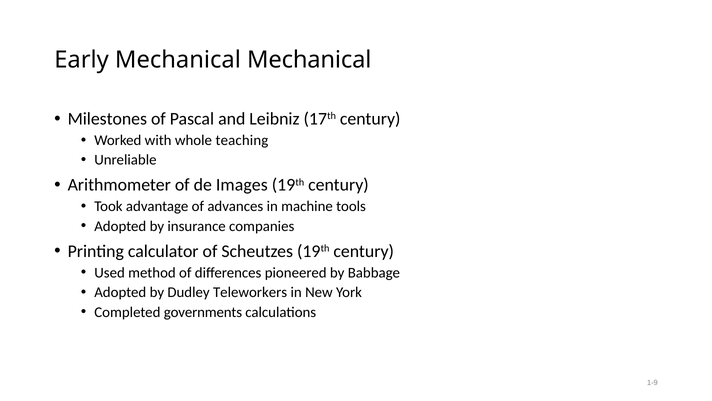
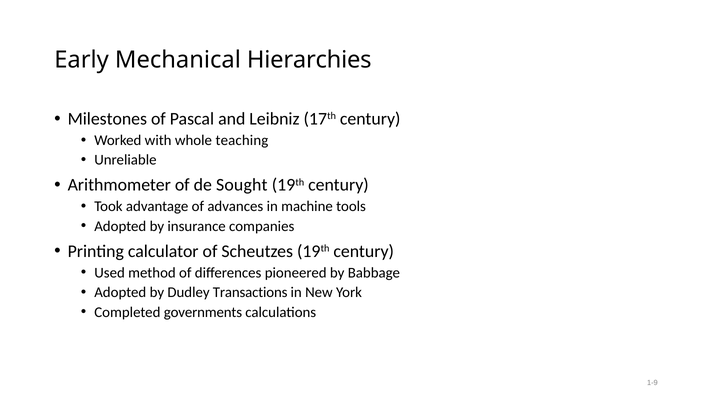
Mechanical Mechanical: Mechanical -> Hierarchies
Images: Images -> Sought
Teleworkers: Teleworkers -> Transactions
